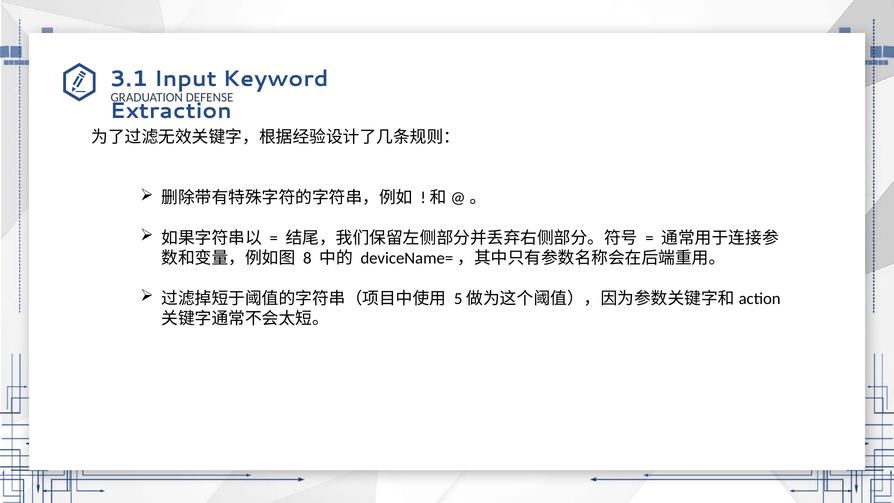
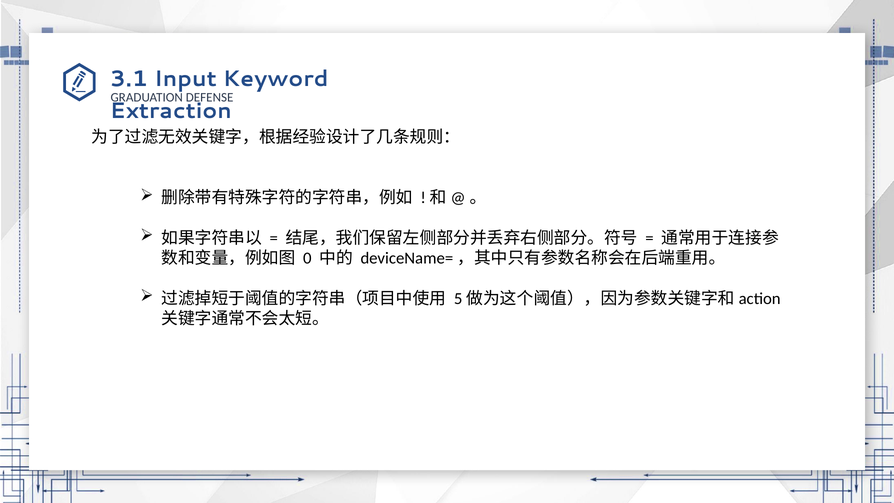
8: 8 -> 0
